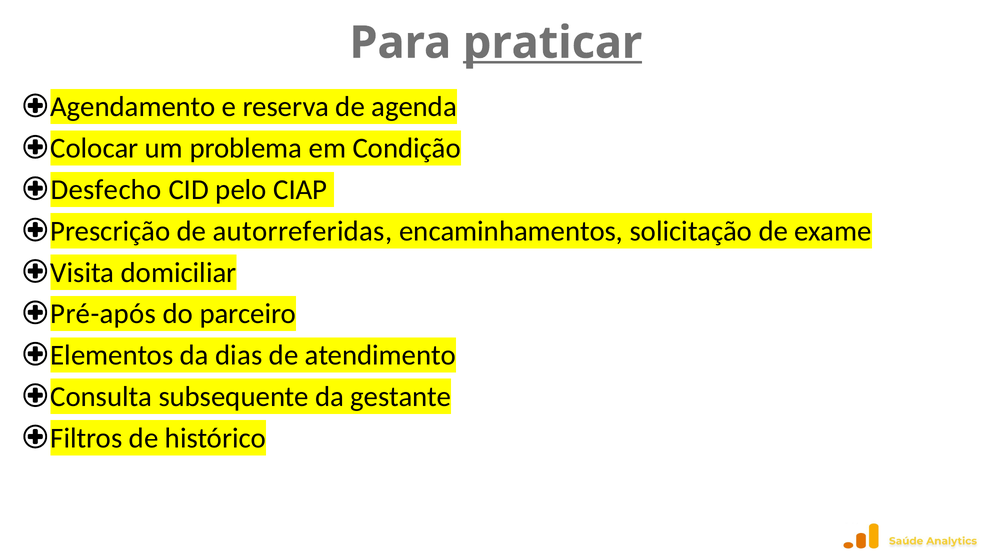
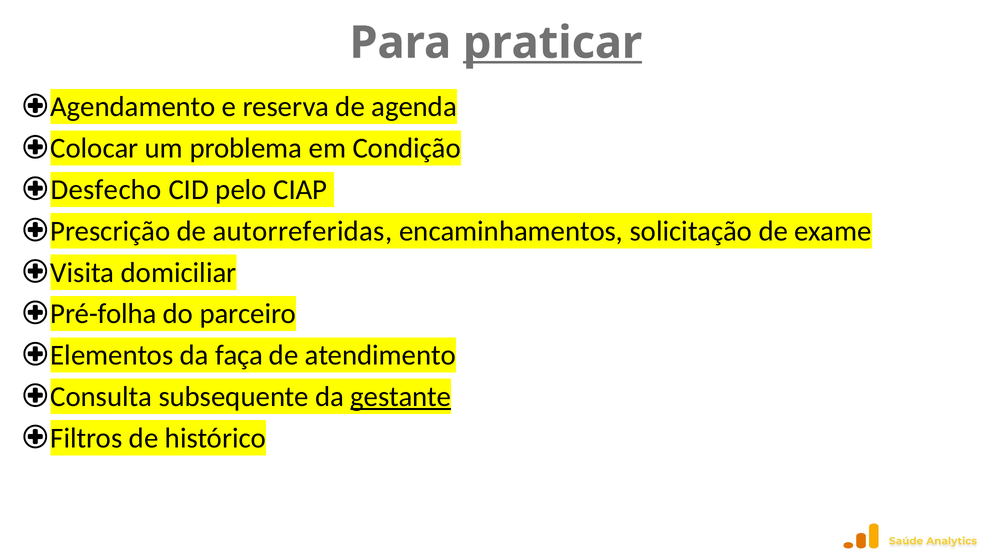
Pré-após: Pré-após -> Pré-folha
dias: dias -> faça
gestante underline: none -> present
